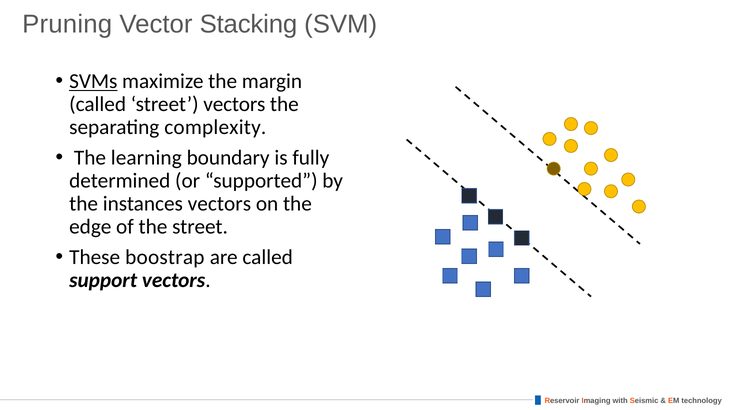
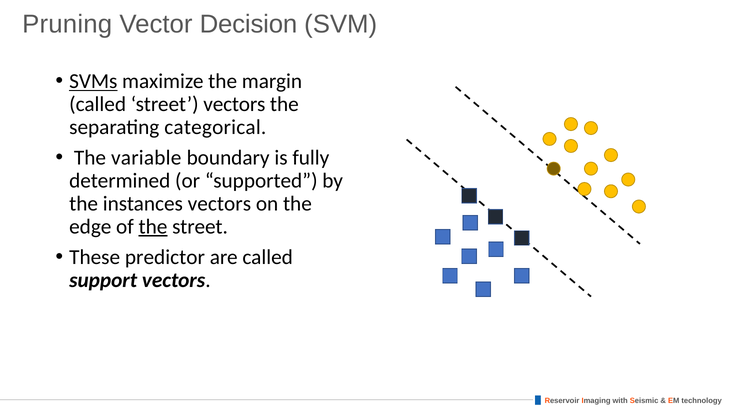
Stacking: Stacking -> Decision
complexity: complexity -> categorical
learning: learning -> variable
the at (153, 227) underline: none -> present
boostrap: boostrap -> predictor
